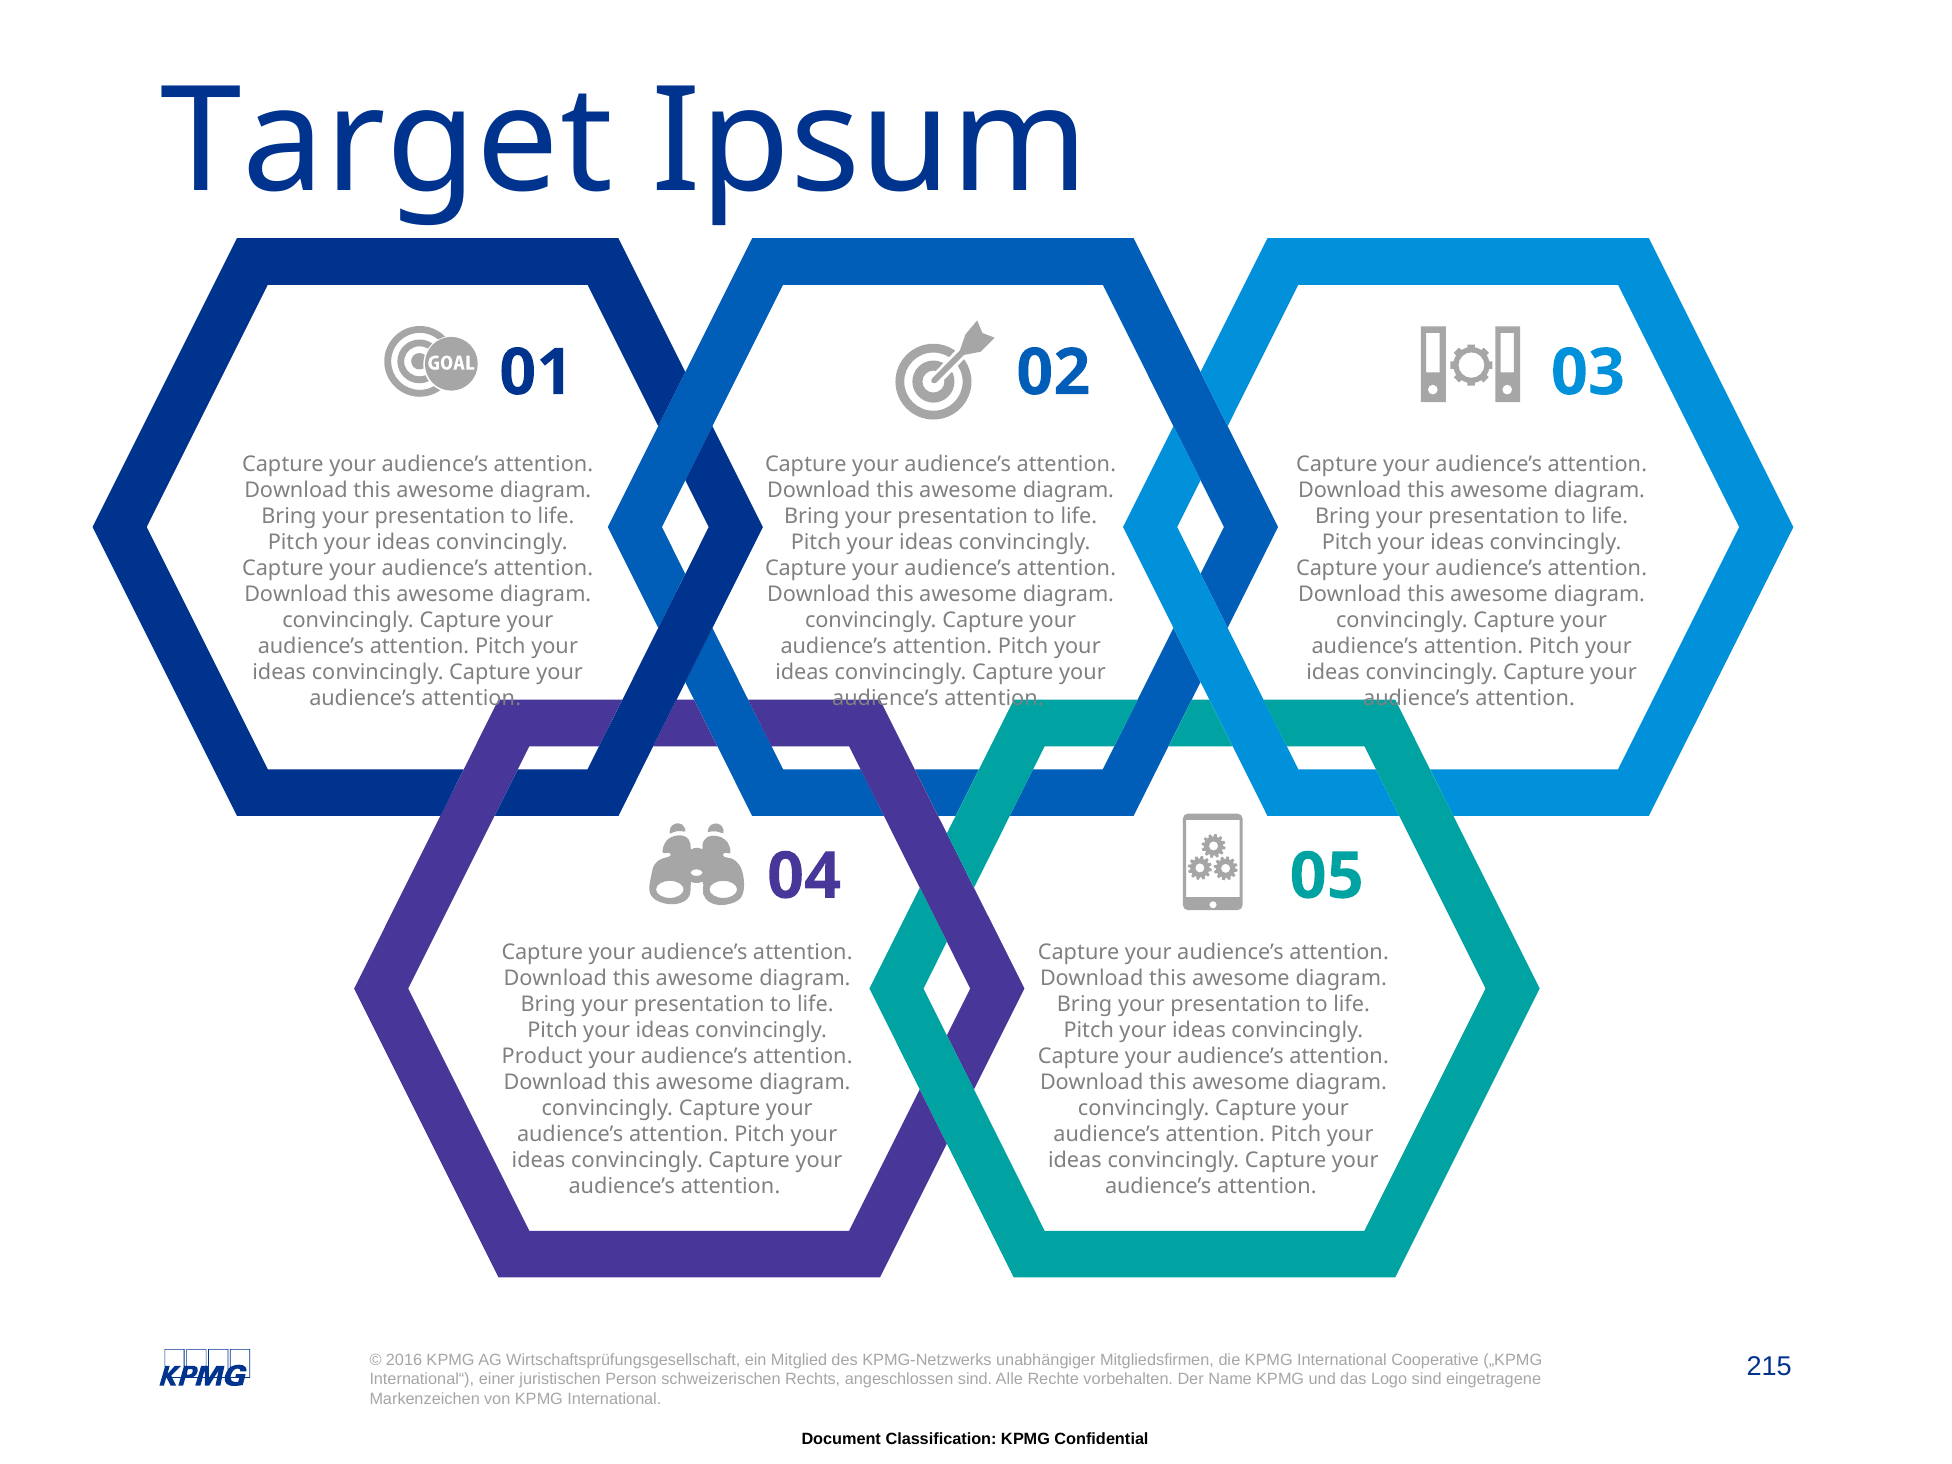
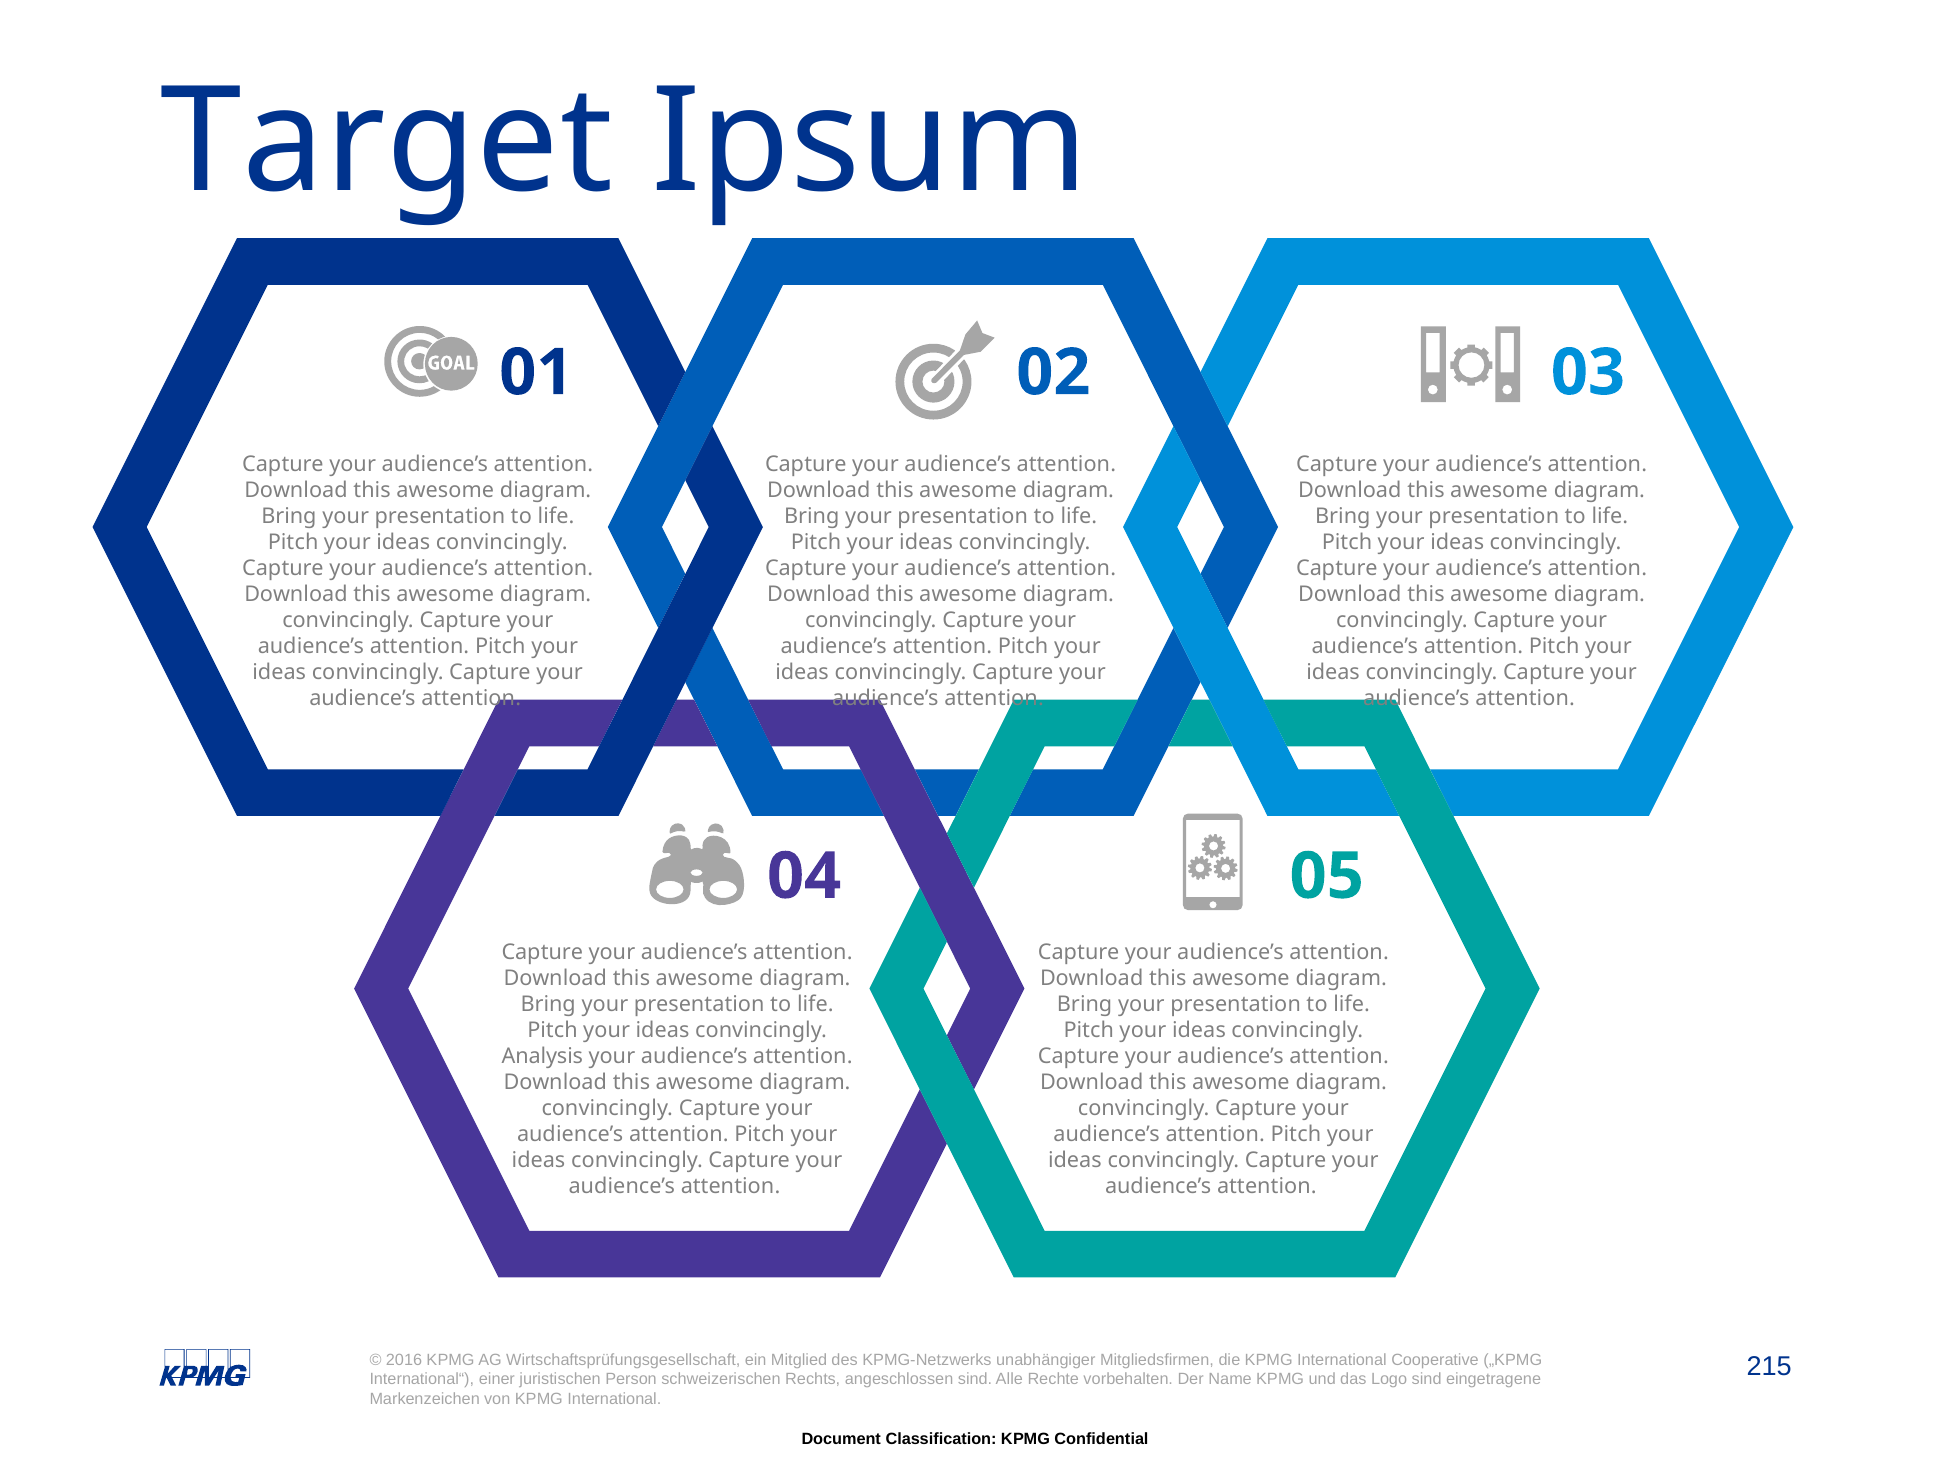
Product: Product -> Analysis
